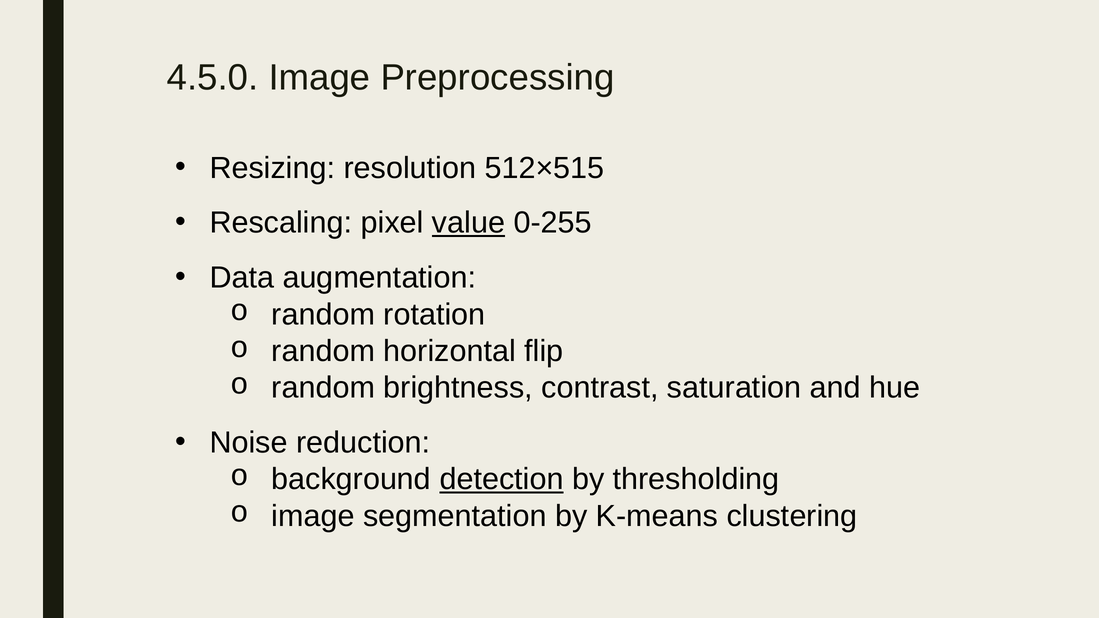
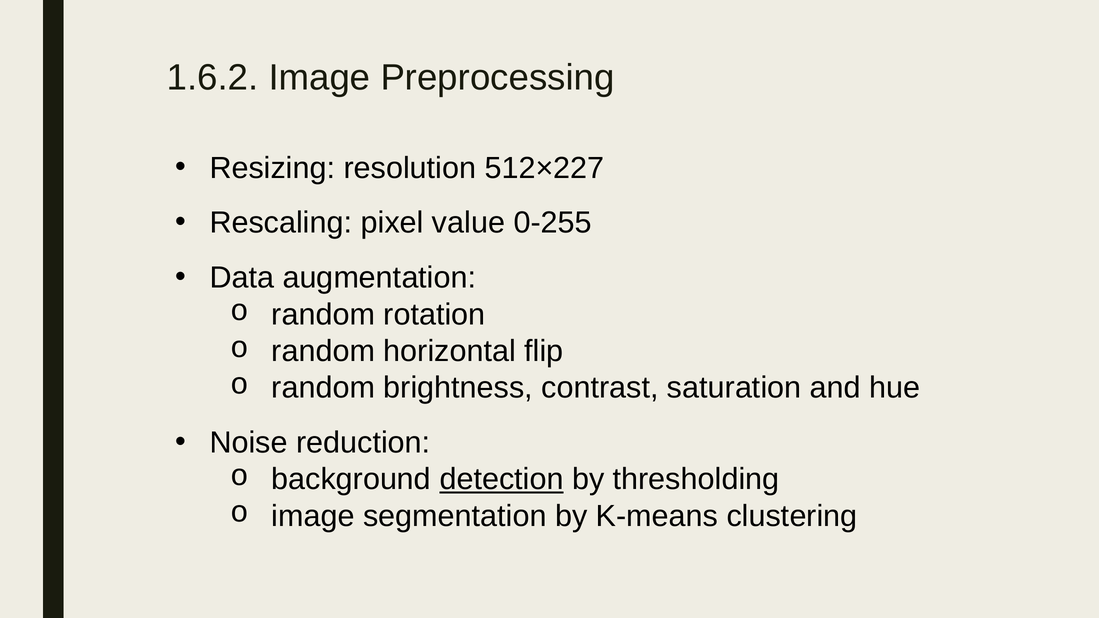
4.5.0: 4.5.0 -> 1.6.2
512×515: 512×515 -> 512×227
value underline: present -> none
